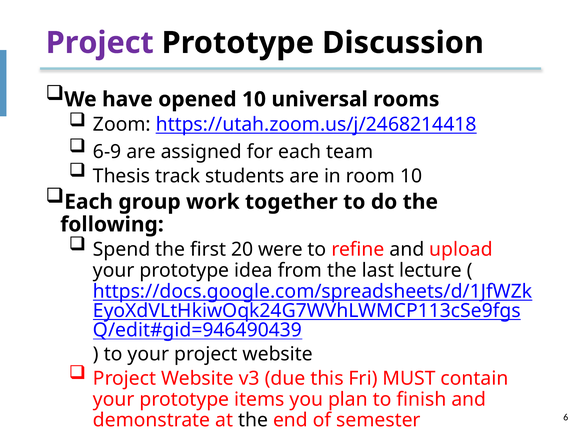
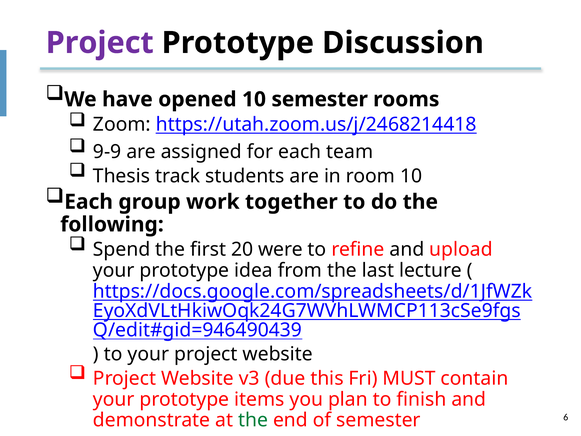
10 universal: universal -> semester
6-9: 6-9 -> 9-9
the at (253, 420) colour: black -> green
